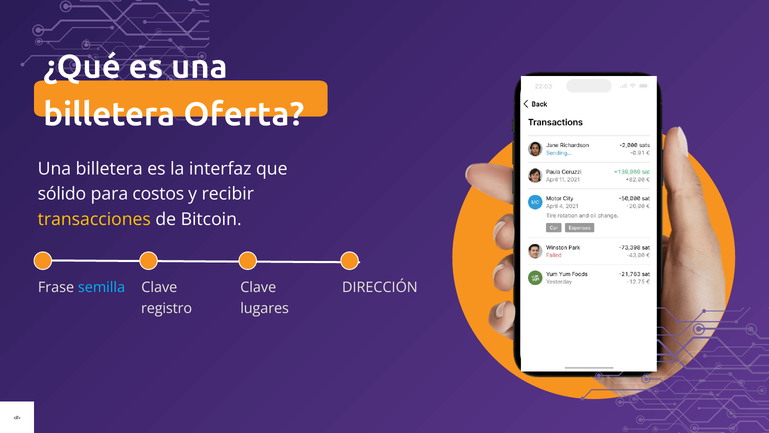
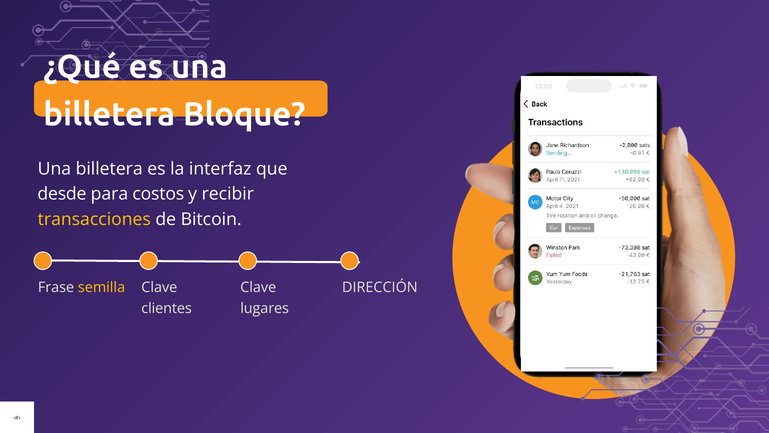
Oferta: Oferta -> Bloque
sólido: sólido -> desde
semilla colour: light blue -> yellow
registro: registro -> clientes
